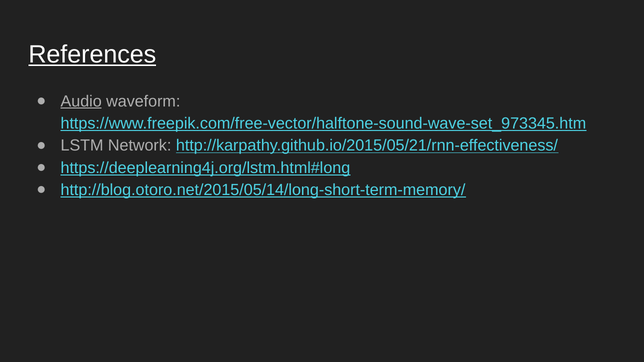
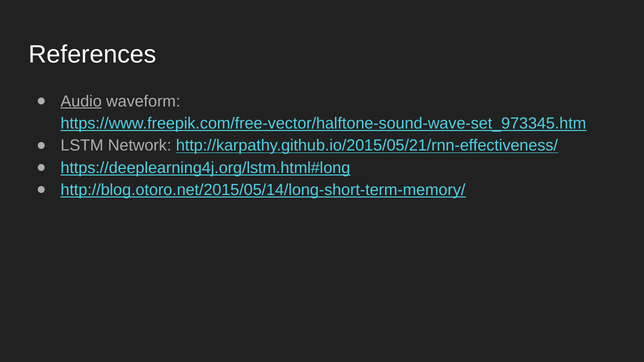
References underline: present -> none
